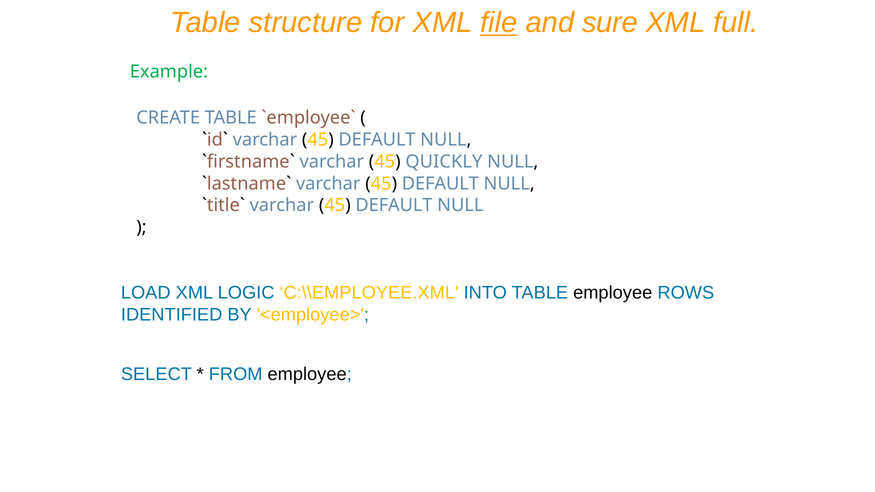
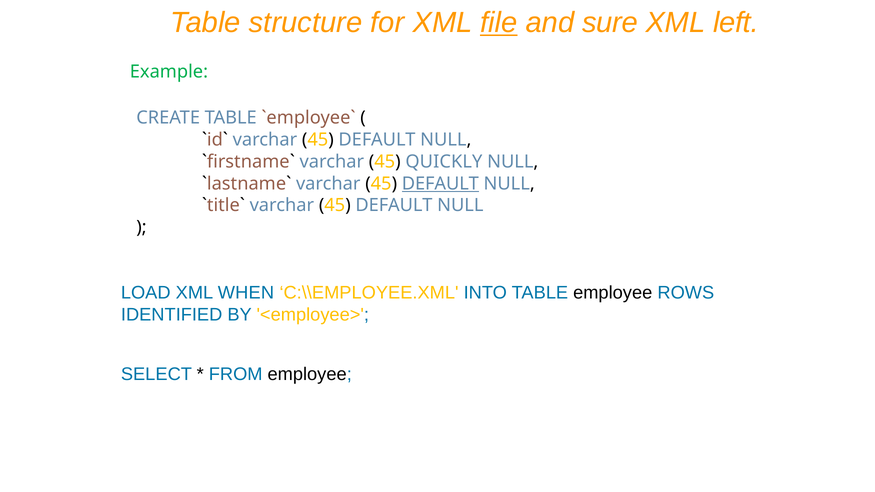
full: full -> left
DEFAULT at (440, 184) underline: none -> present
LOGIC: LOGIC -> WHEN
